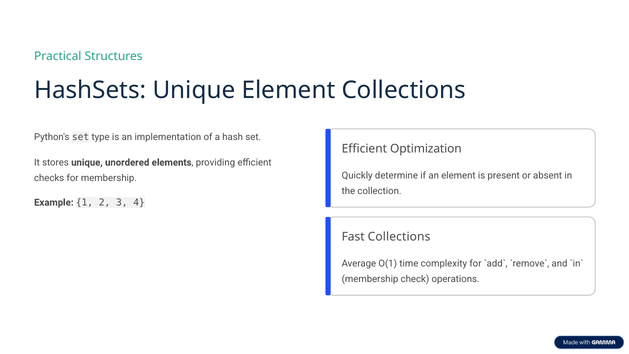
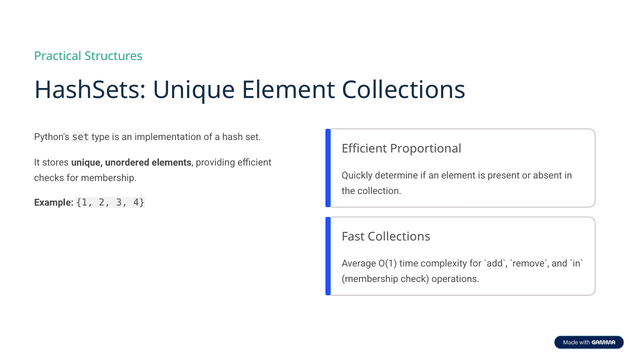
Optimization: Optimization -> Proportional
